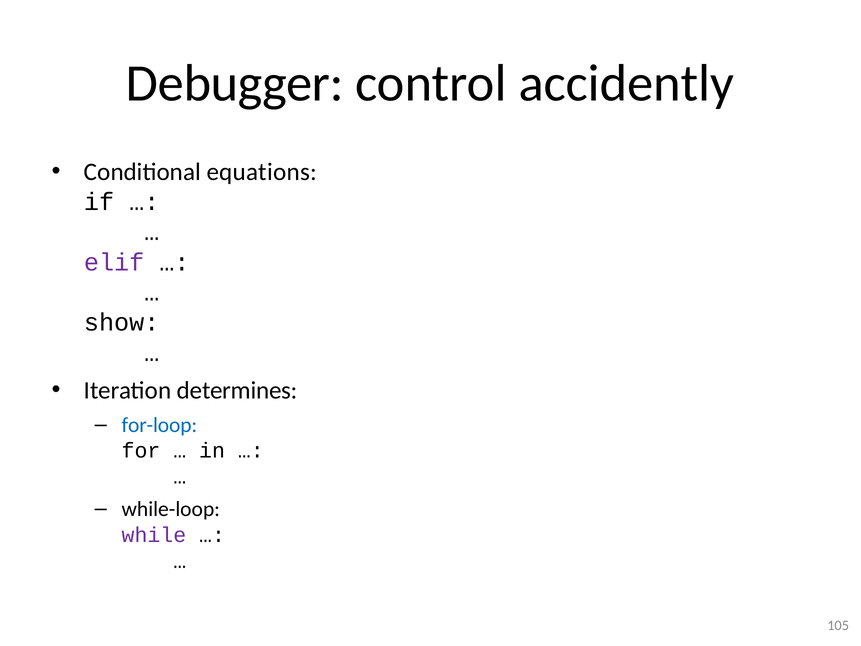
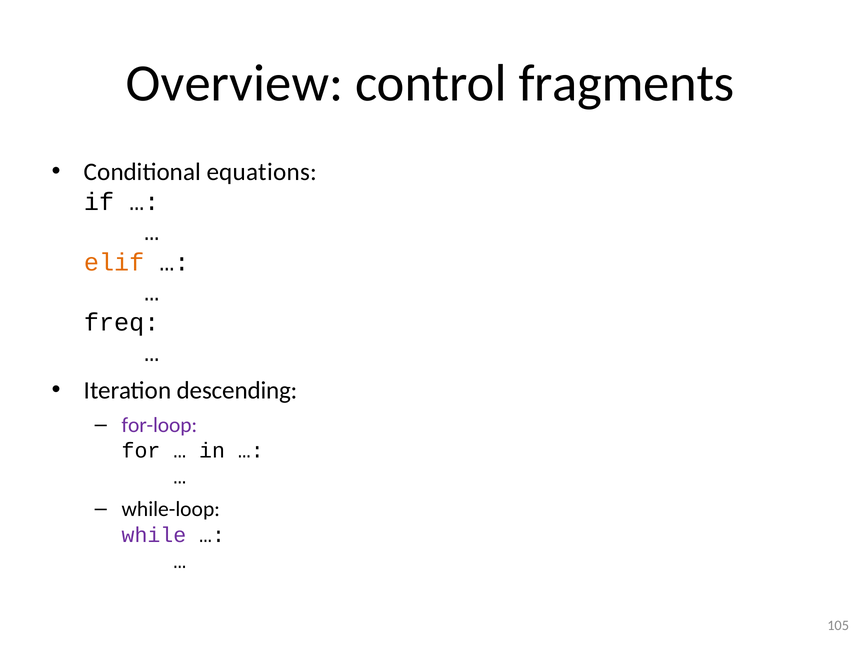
Debugger: Debugger -> Overview
accidently: accidently -> fragments
elif colour: purple -> orange
show: show -> freq
determines: determines -> descending
for-loop colour: blue -> purple
